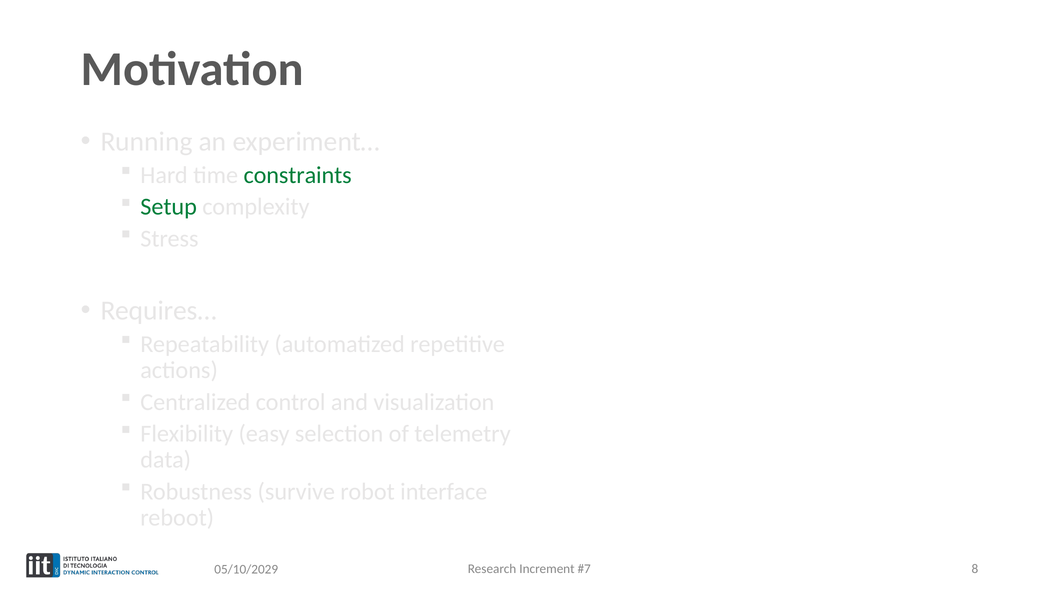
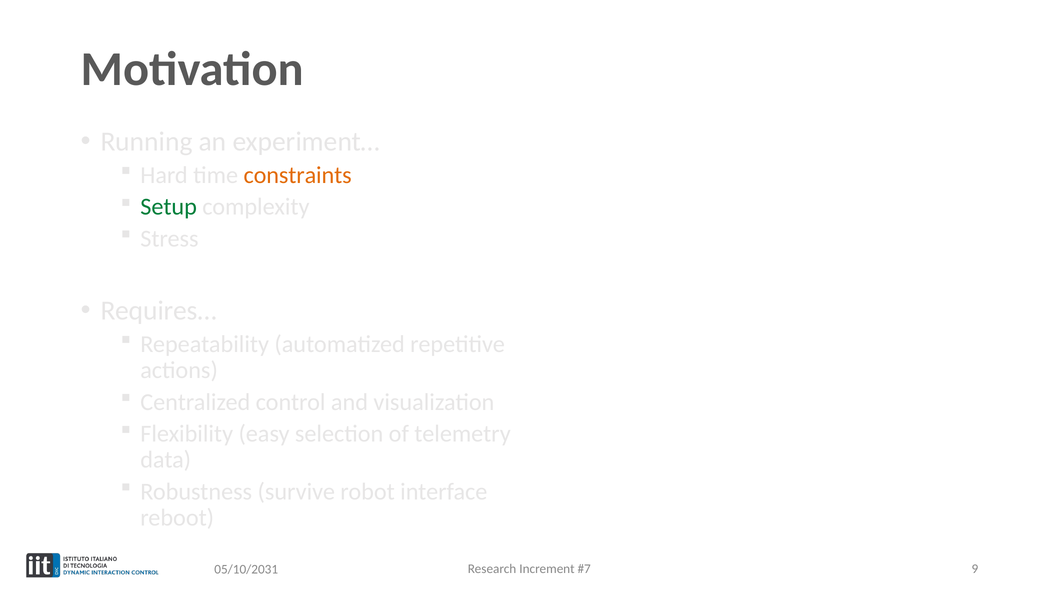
constraints colour: green -> orange
8: 8 -> 9
05/10/2029: 05/10/2029 -> 05/10/2031
